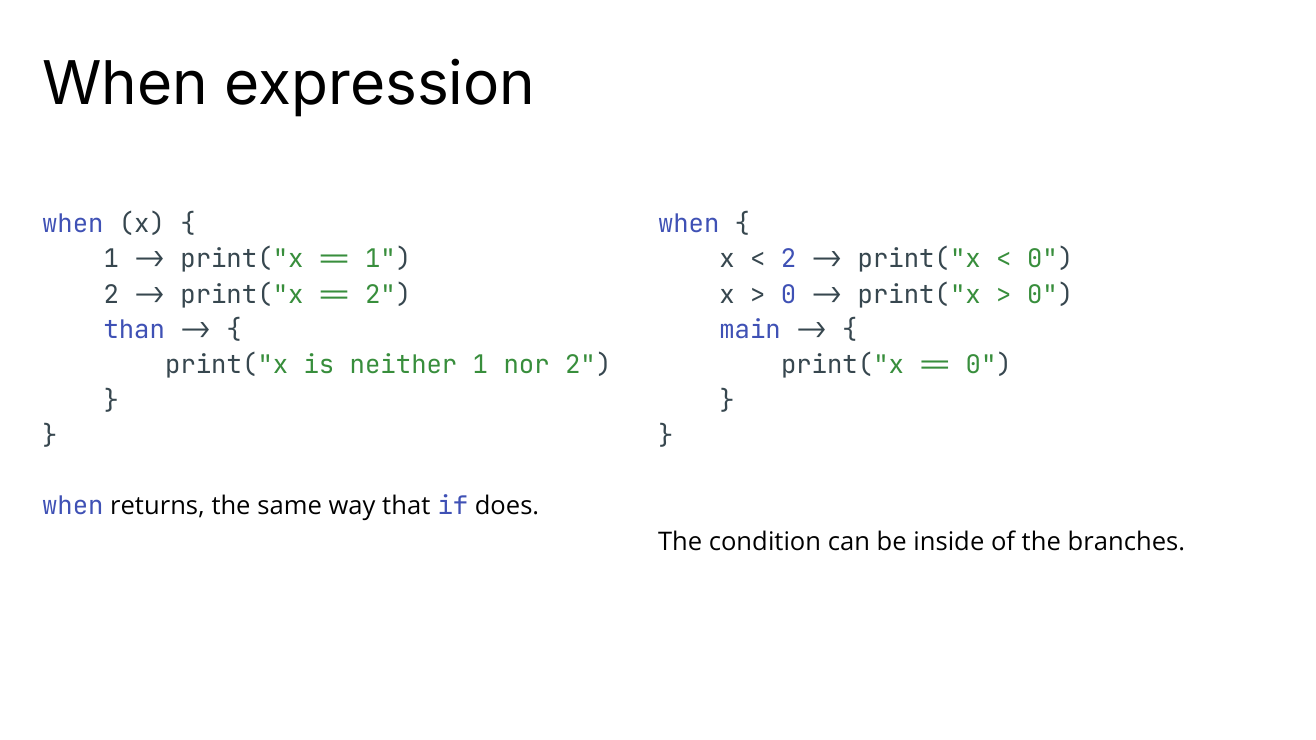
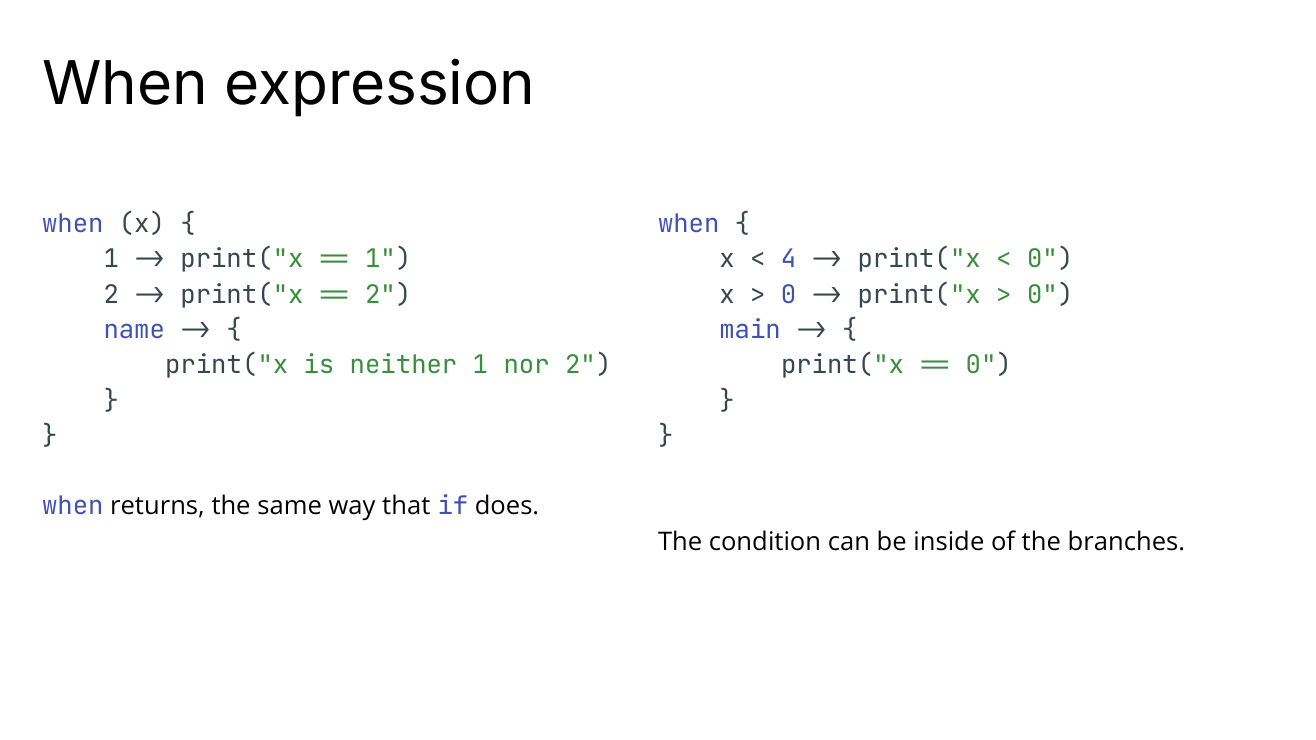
2 at (788, 260): 2 -> 4
than: than -> name
